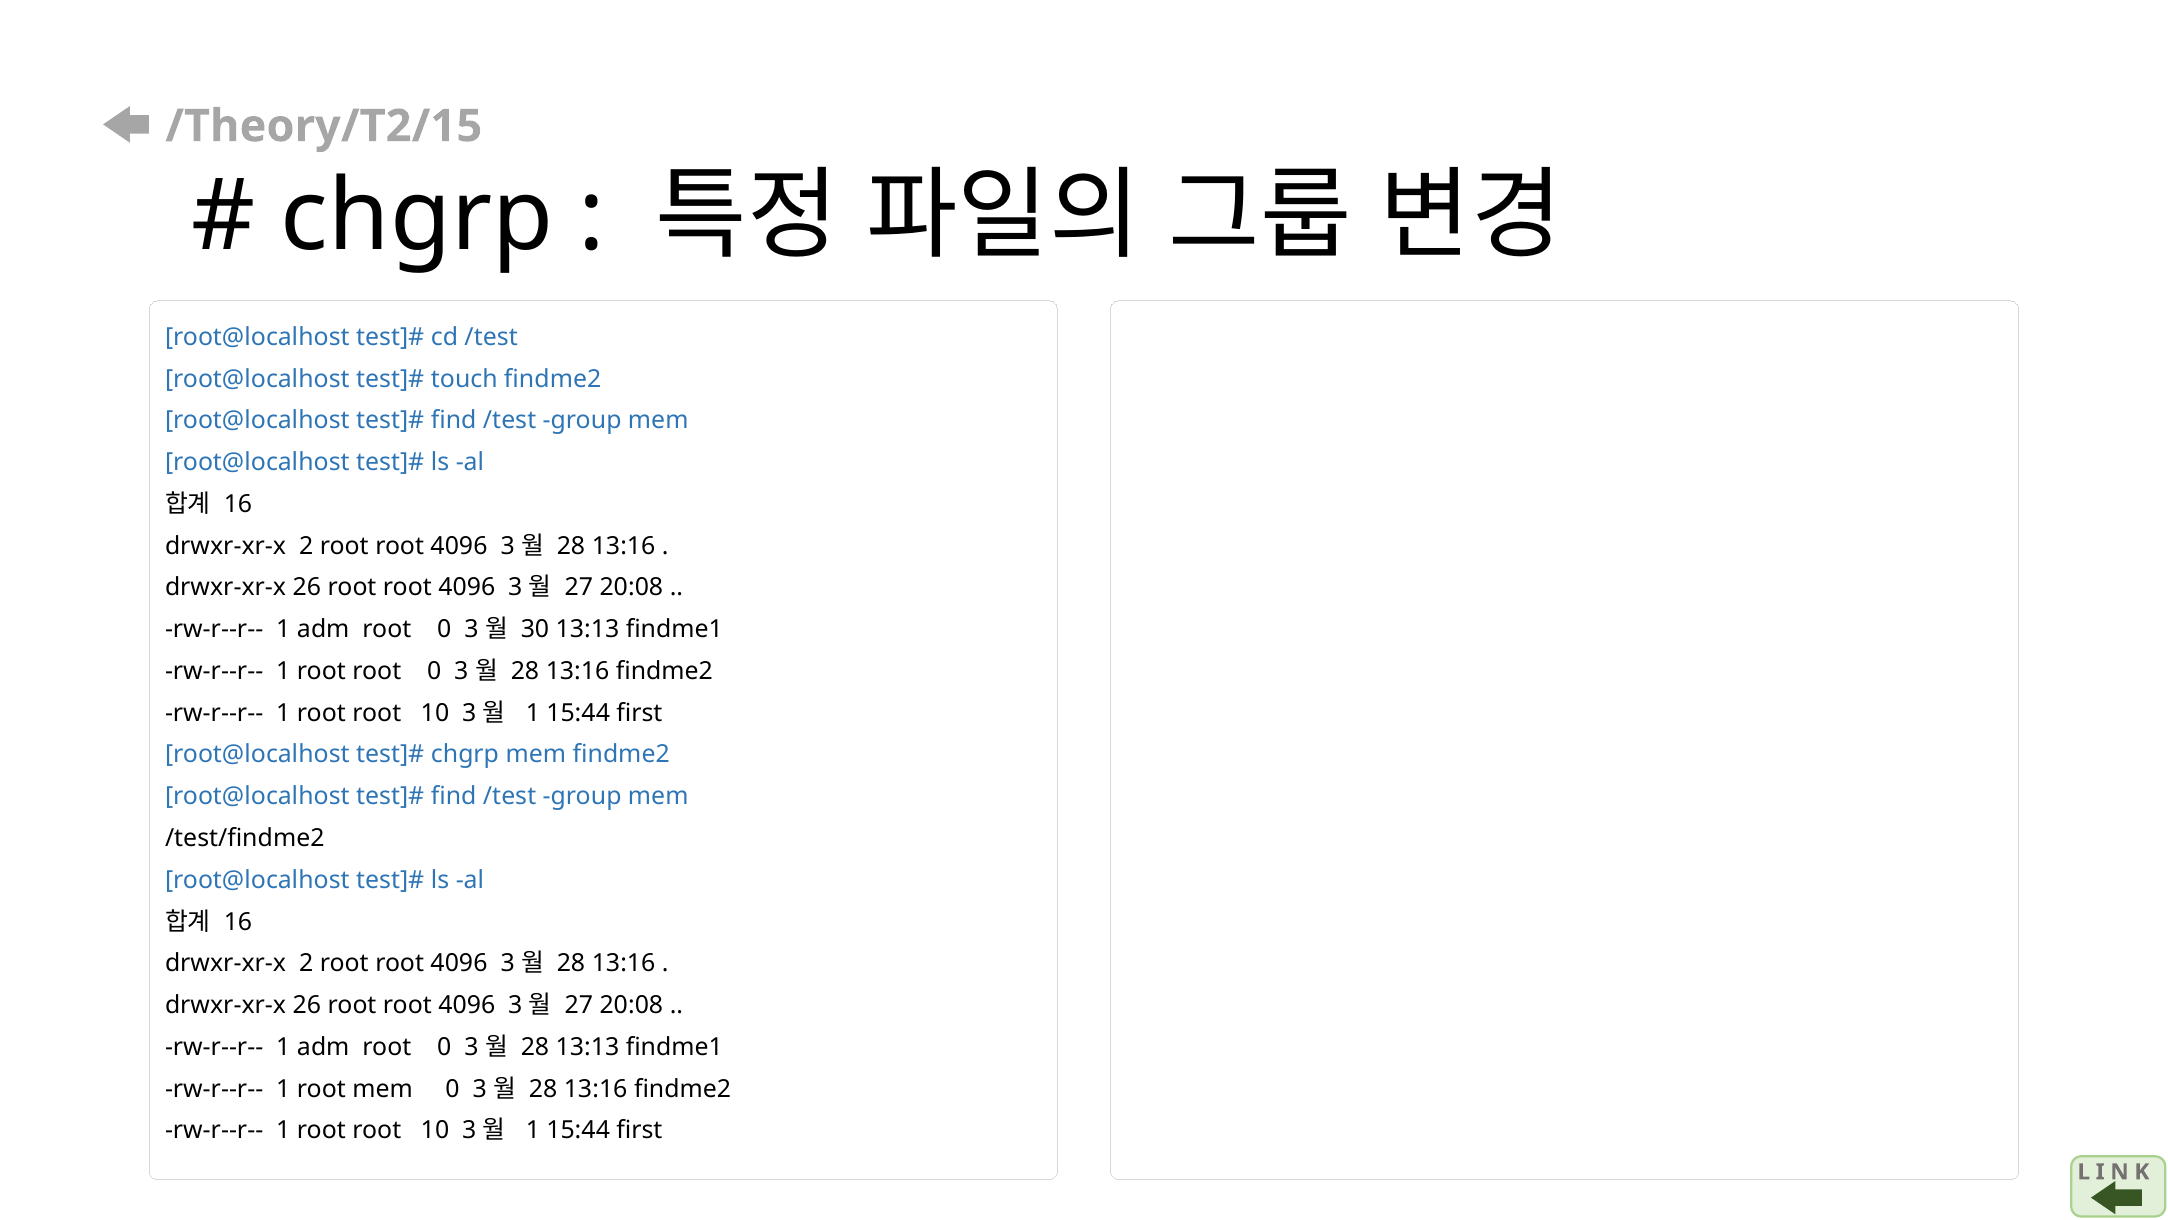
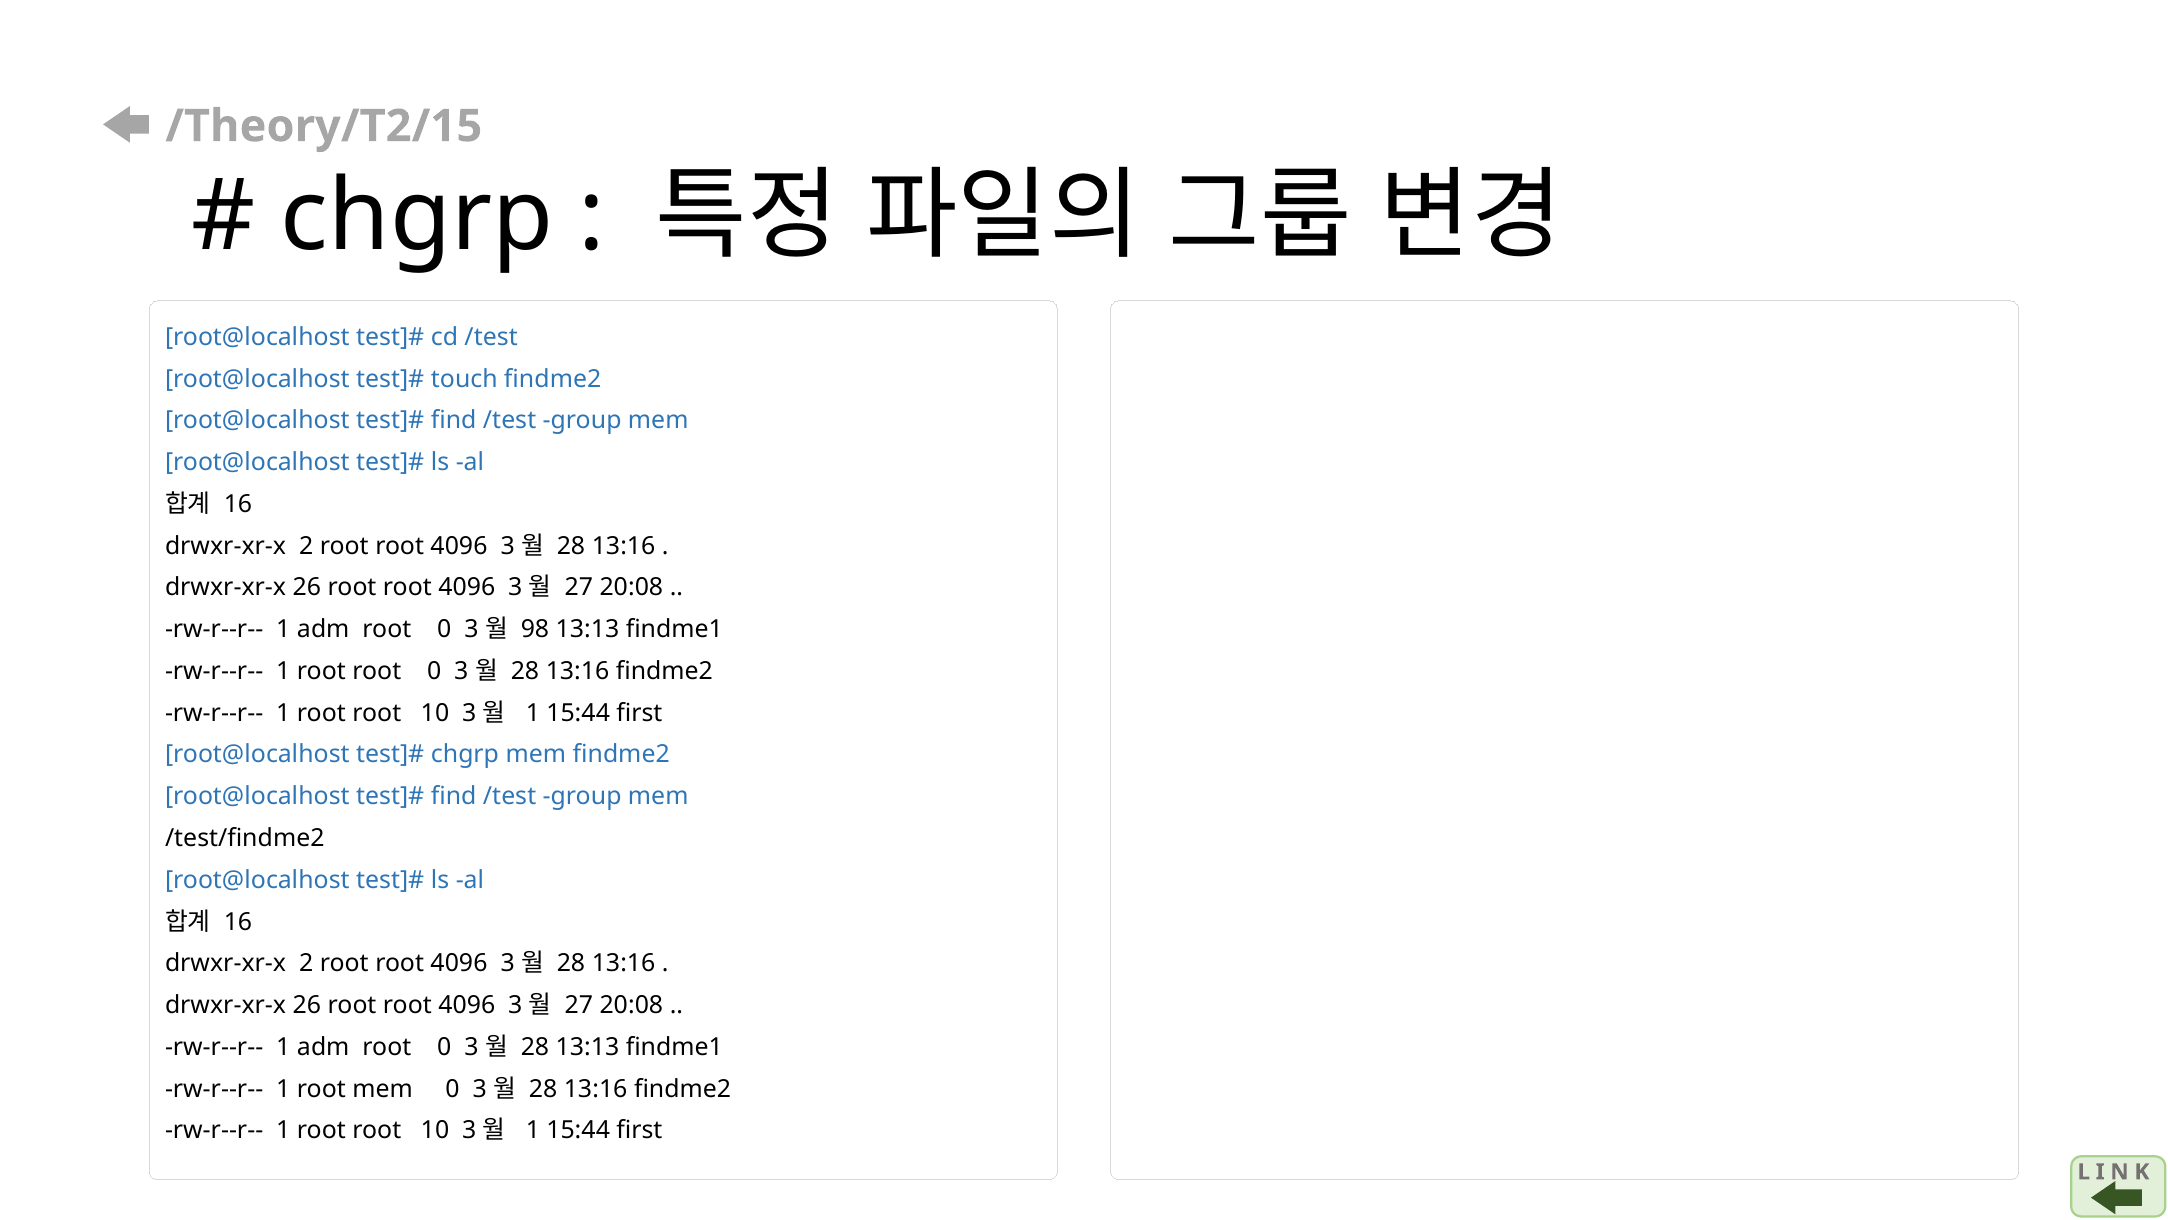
30: 30 -> 98
